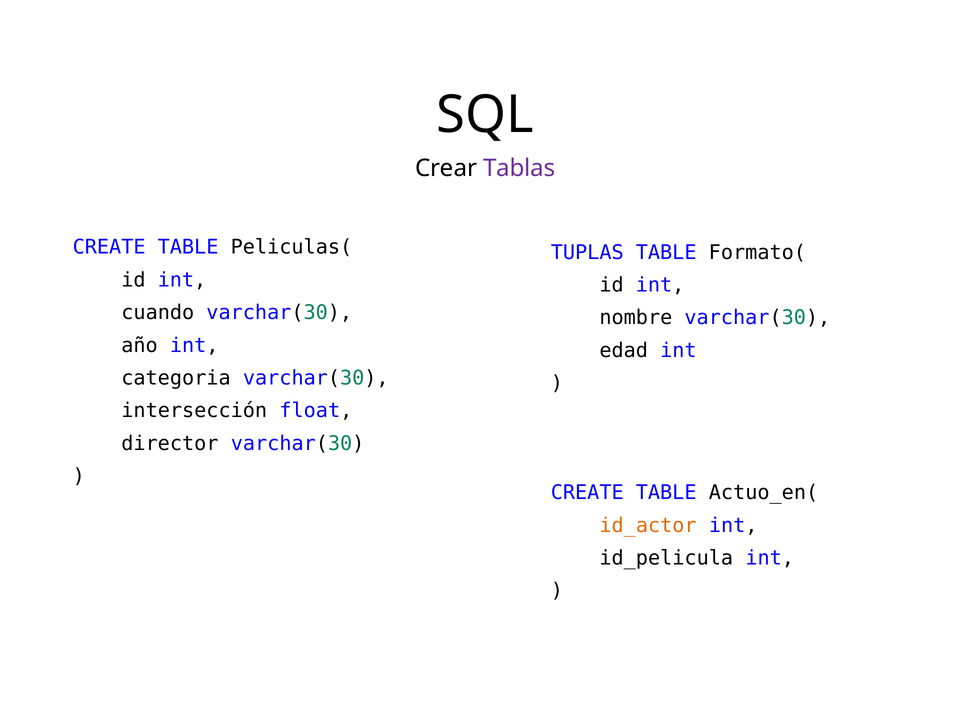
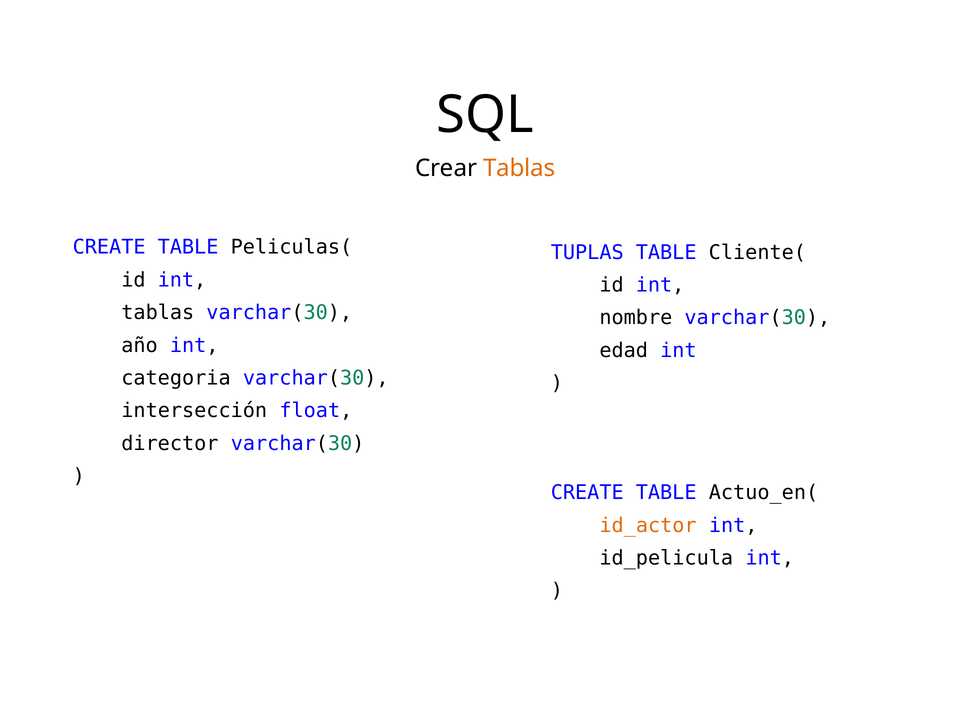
Tablas at (519, 168) colour: purple -> orange
Formato(: Formato( -> Cliente(
cuando at (158, 313): cuando -> tablas
